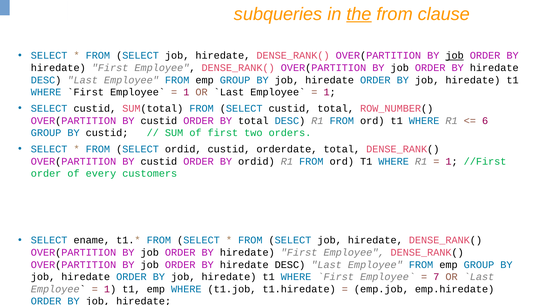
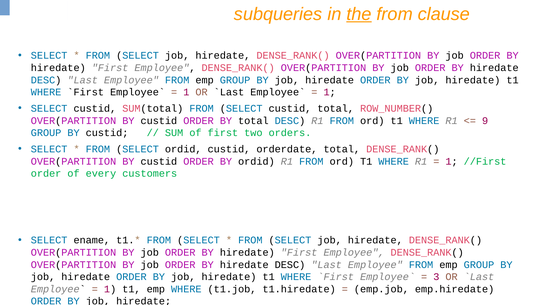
job at (455, 56) underline: present -> none
6: 6 -> 9
7: 7 -> 3
